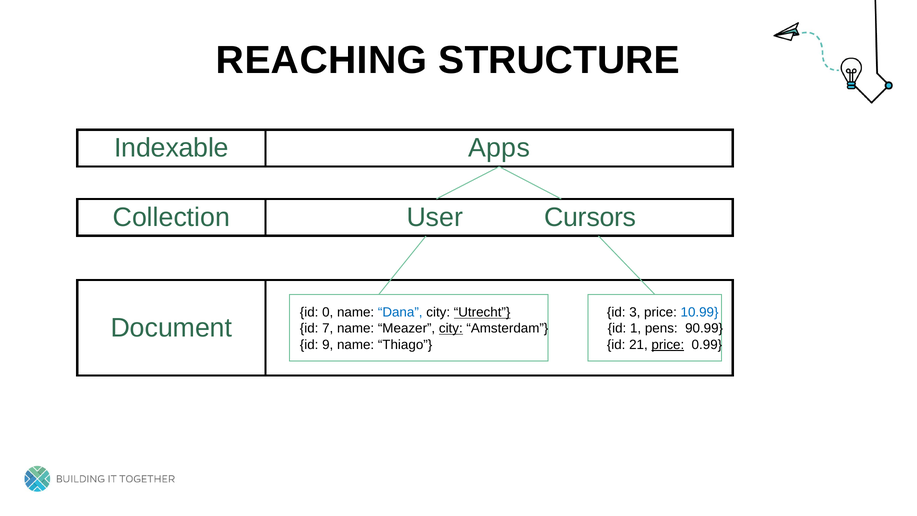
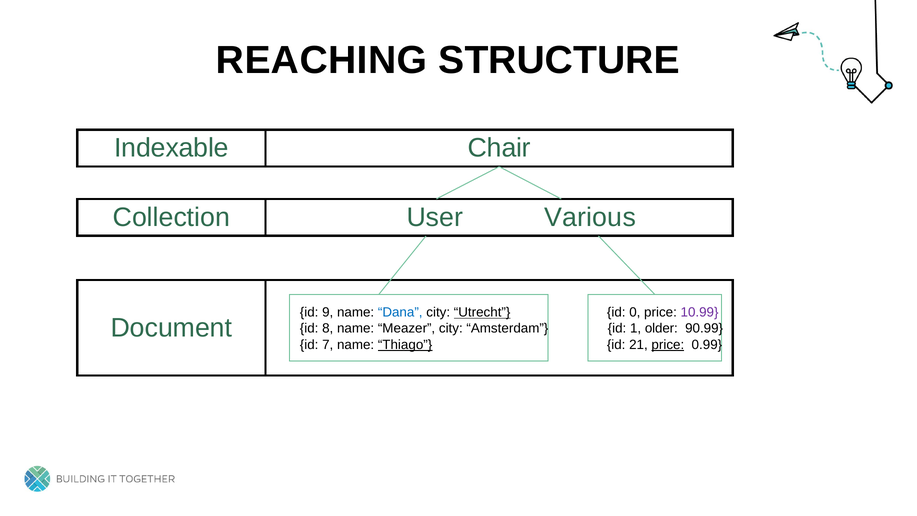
Apps: Apps -> Chair
Cursors: Cursors -> Various
0: 0 -> 9
3: 3 -> 0
10.99 colour: blue -> purple
7: 7 -> 8
city at (451, 328) underline: present -> none
pens: pens -> older
9: 9 -> 7
Thiago underline: none -> present
